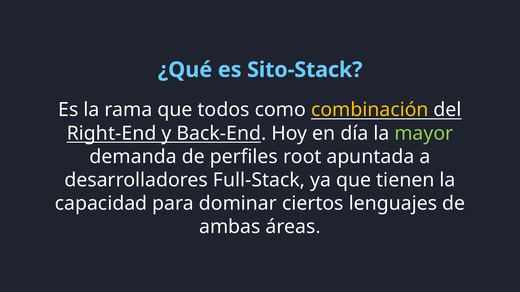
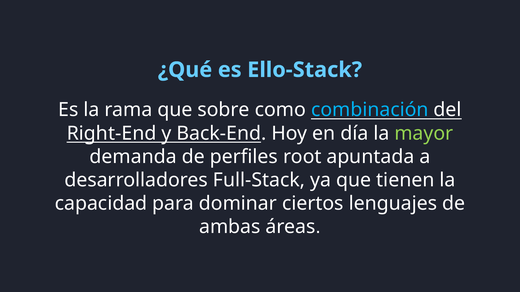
Sito-Stack: Sito-Stack -> Ello-Stack
todos: todos -> sobre
combinación colour: yellow -> light blue
